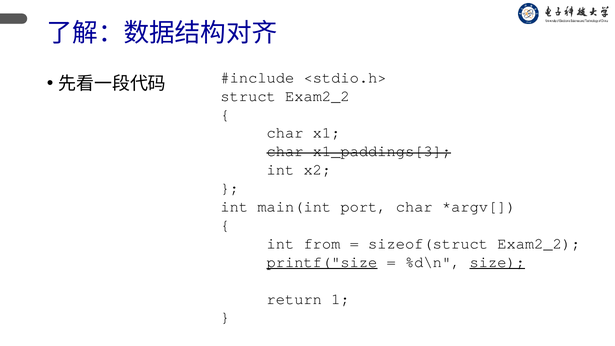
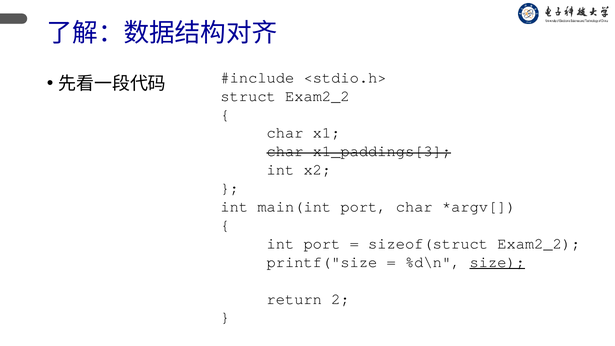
int from: from -> port
printf("size underline: present -> none
1: 1 -> 2
